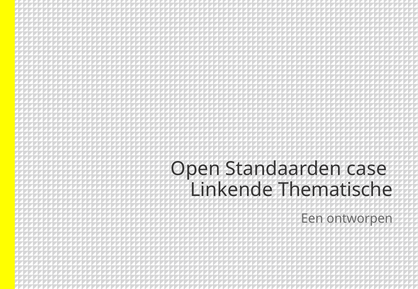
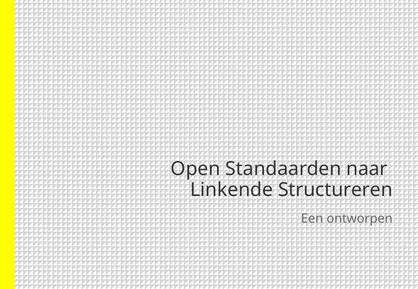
case: case -> naar
Thematische: Thematische -> Structureren
